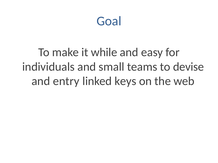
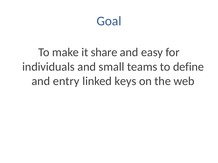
while: while -> share
devise: devise -> define
